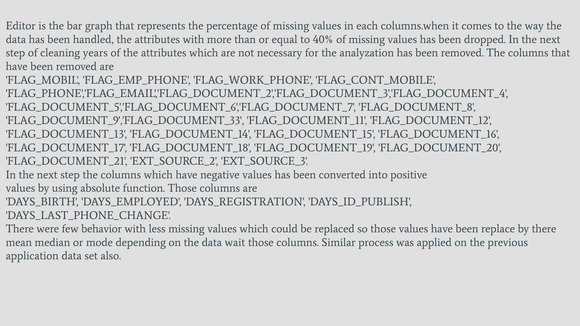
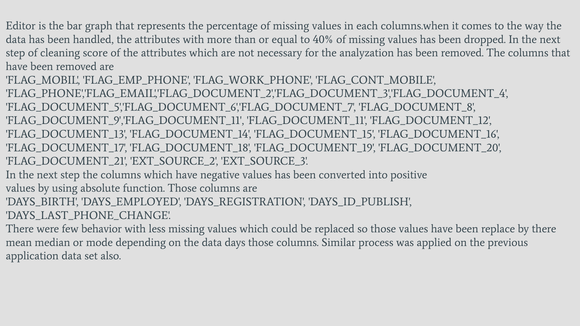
years: years -> score
FLAG_DOCUMENT_9','FLAG_DOCUMENT_33: FLAG_DOCUMENT_9','FLAG_DOCUMENT_33 -> FLAG_DOCUMENT_9','FLAG_DOCUMENT_11
wait: wait -> days
